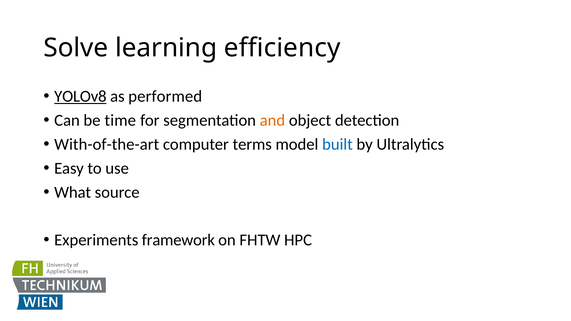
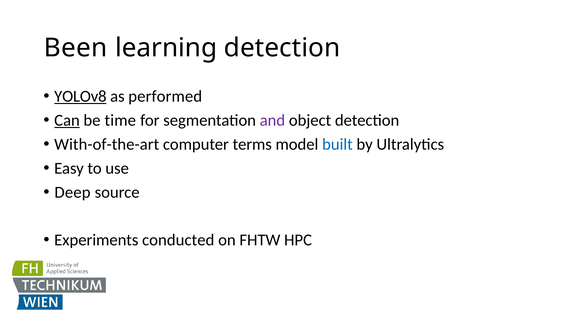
Solve: Solve -> Been
learning efficiency: efficiency -> detection
Can underline: none -> present
and colour: orange -> purple
What: What -> Deep
framework: framework -> conducted
